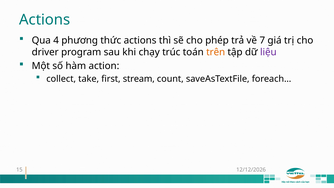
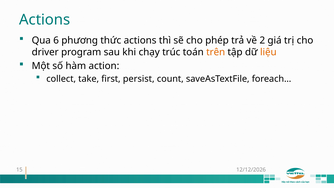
4: 4 -> 6
7: 7 -> 2
liệu colour: purple -> orange
stream: stream -> persist
